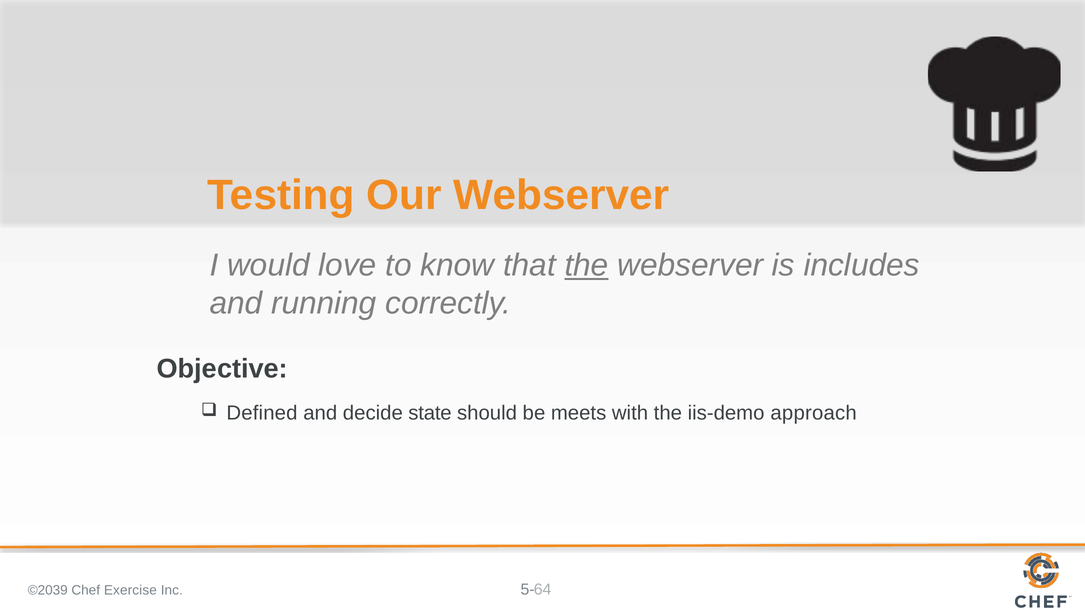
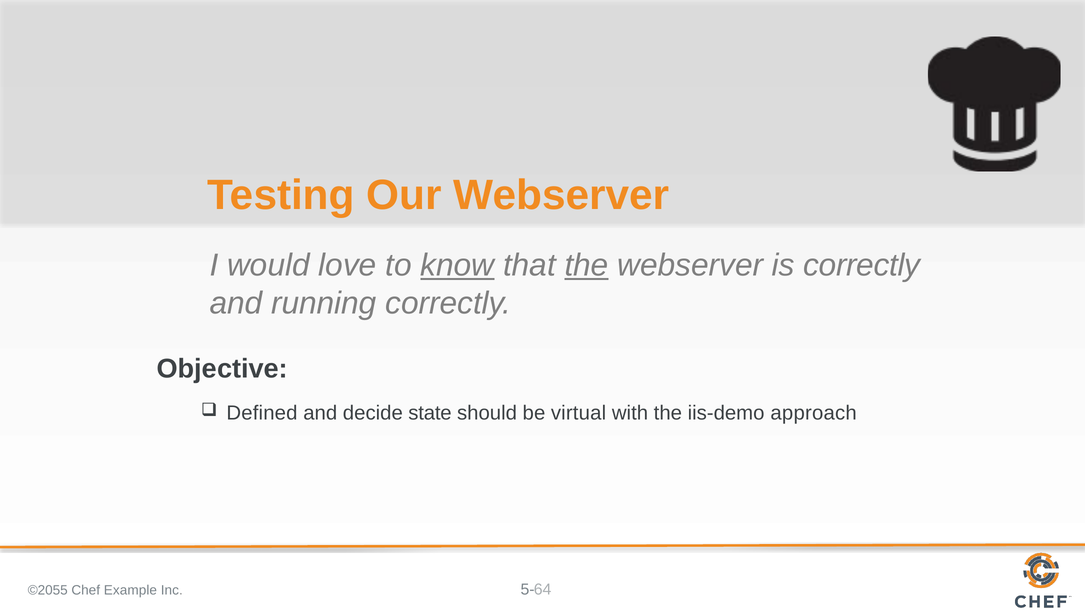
know underline: none -> present
is includes: includes -> correctly
meets: meets -> virtual
©2039: ©2039 -> ©2055
Exercise: Exercise -> Example
